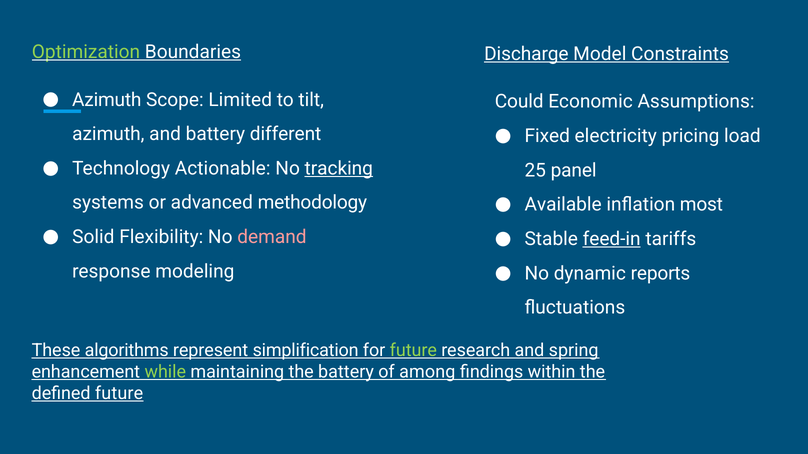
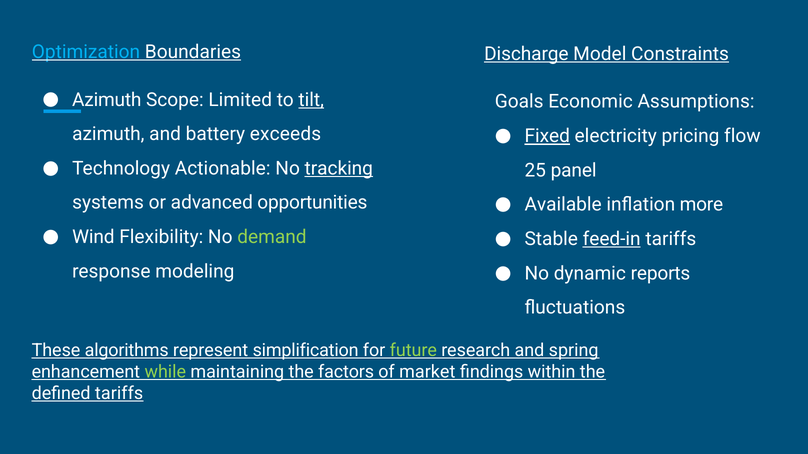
Optimization colour: light green -> light blue
tilt underline: none -> present
Could: Could -> Goals
different: different -> exceeds
Fixed underline: none -> present
load: load -> flow
methodology: methodology -> opportunities
most: most -> more
Solid: Solid -> Wind
demand colour: pink -> light green
the battery: battery -> factors
among: among -> market
defined future: future -> tariffs
